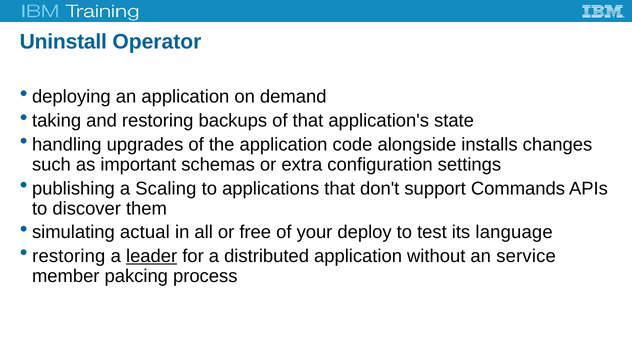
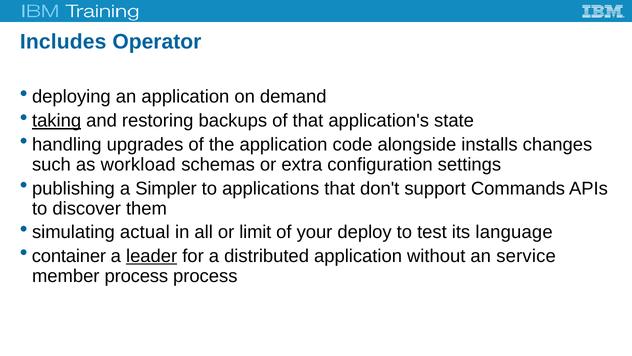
Uninstall: Uninstall -> Includes
taking underline: none -> present
important: important -> workload
Scaling: Scaling -> Simpler
free: free -> limit
restoring at (69, 256): restoring -> container
member pakcing: pakcing -> process
